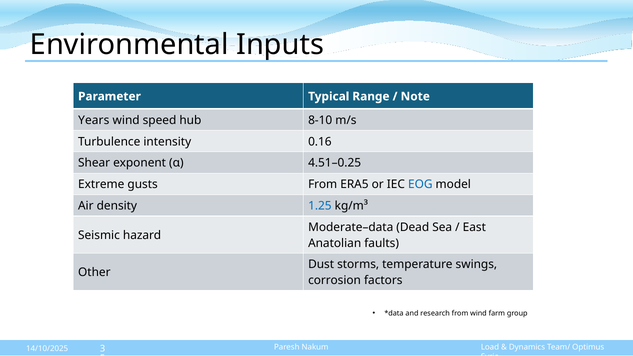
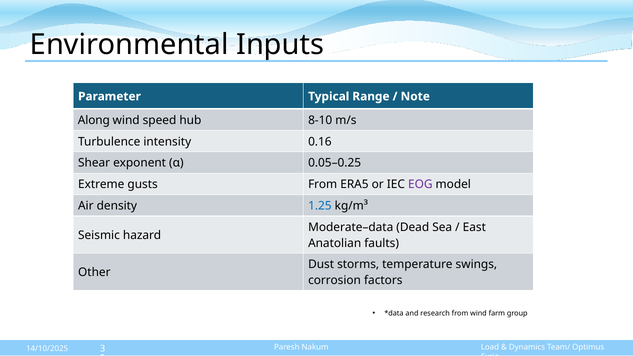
Years: Years -> Along
4.51–0.25: 4.51–0.25 -> 0.05–0.25
EOG colour: blue -> purple
